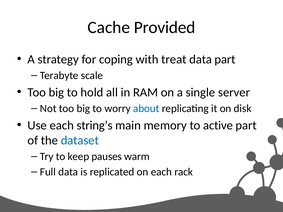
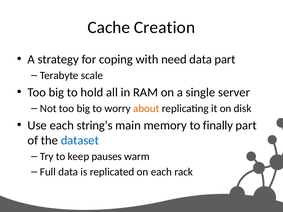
Provided: Provided -> Creation
treat: treat -> need
about colour: blue -> orange
active: active -> finally
